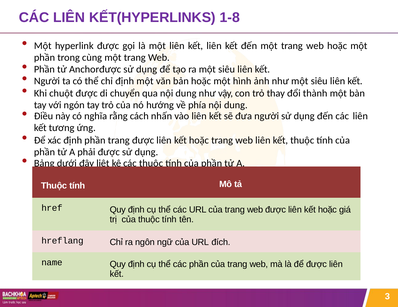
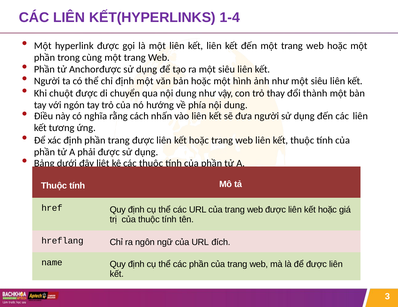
1-8: 1-8 -> 1-4
